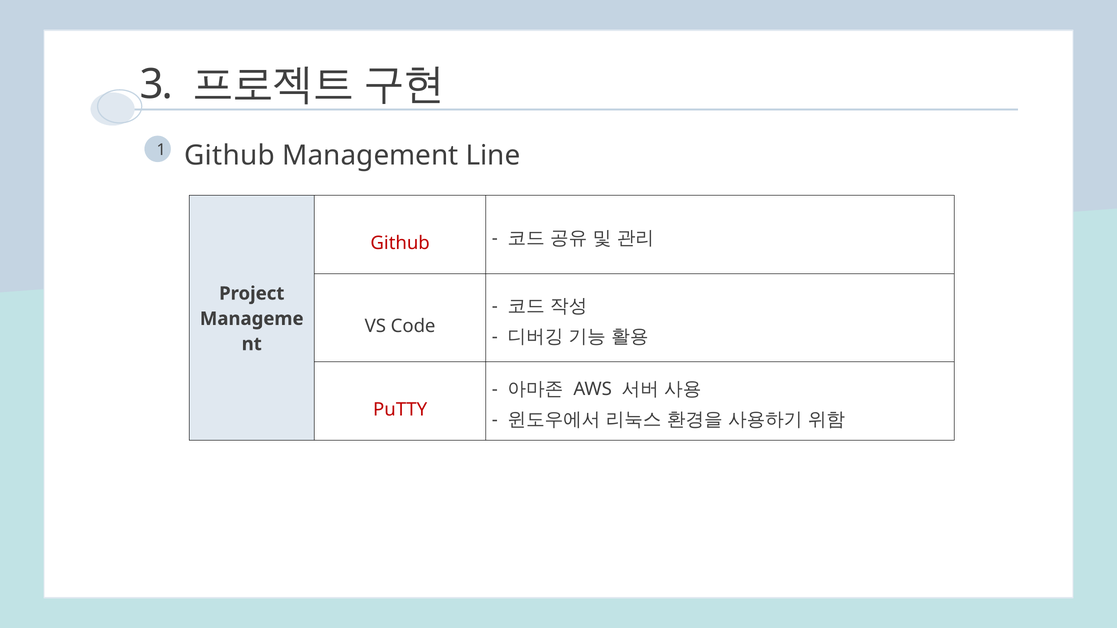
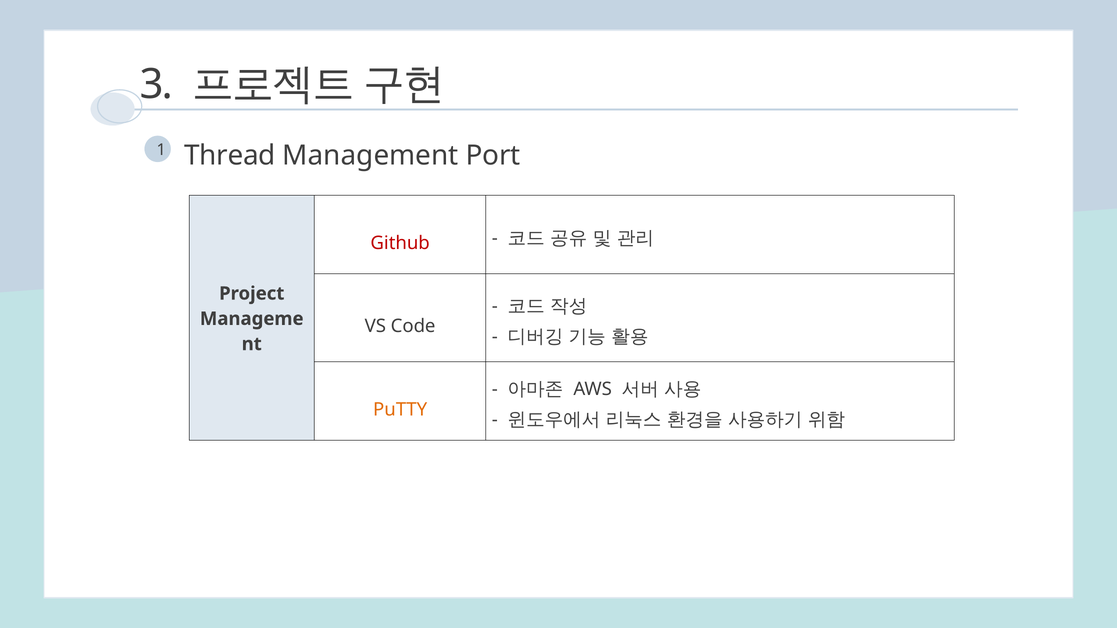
Github at (230, 156): Github -> Thread
Line: Line -> Port
PuTTY colour: red -> orange
